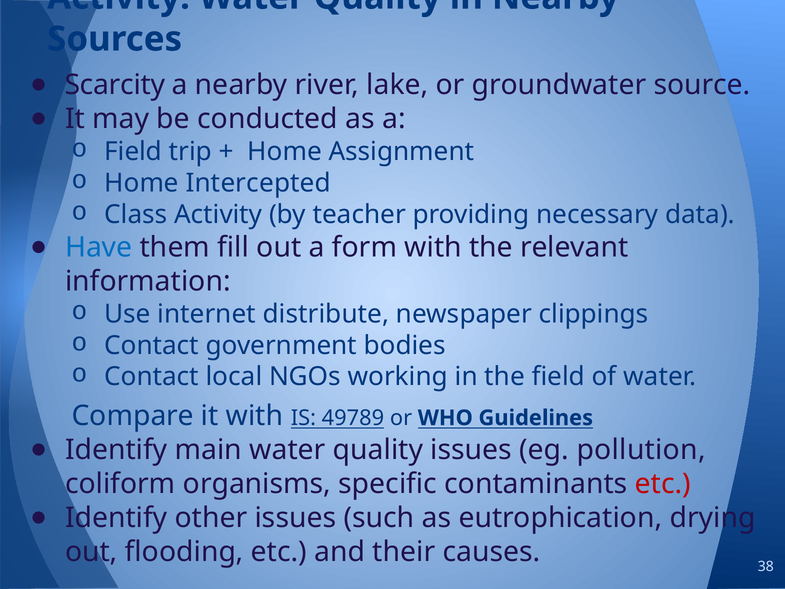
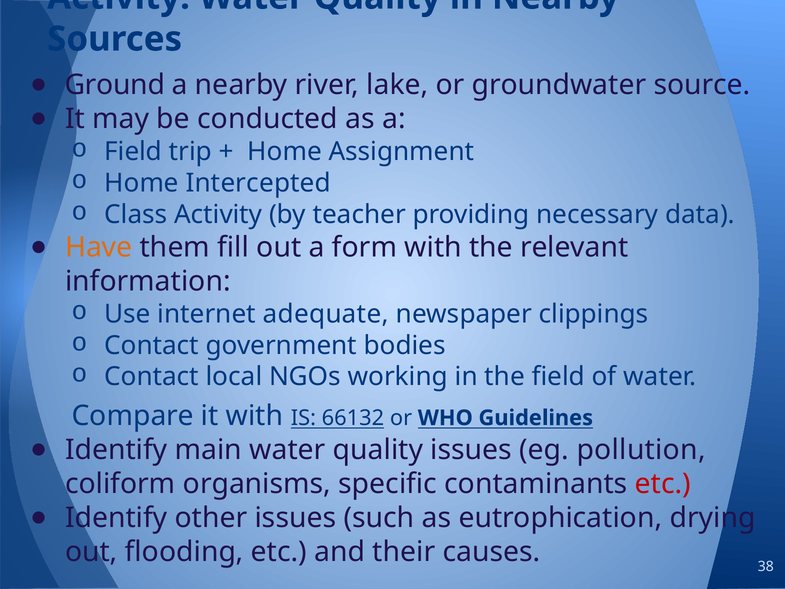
Scarcity: Scarcity -> Ground
Have colour: blue -> orange
distribute: distribute -> adequate
49789: 49789 -> 66132
